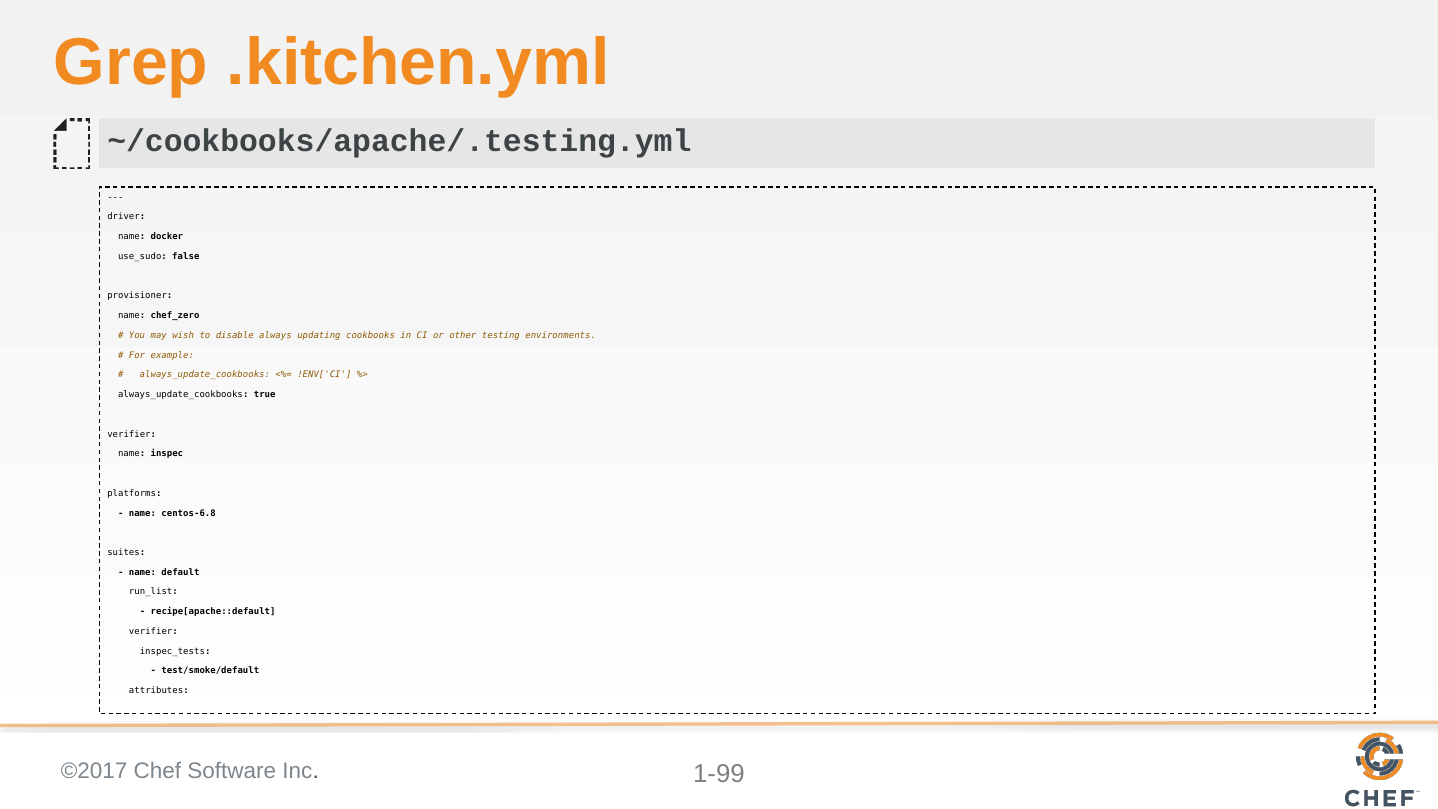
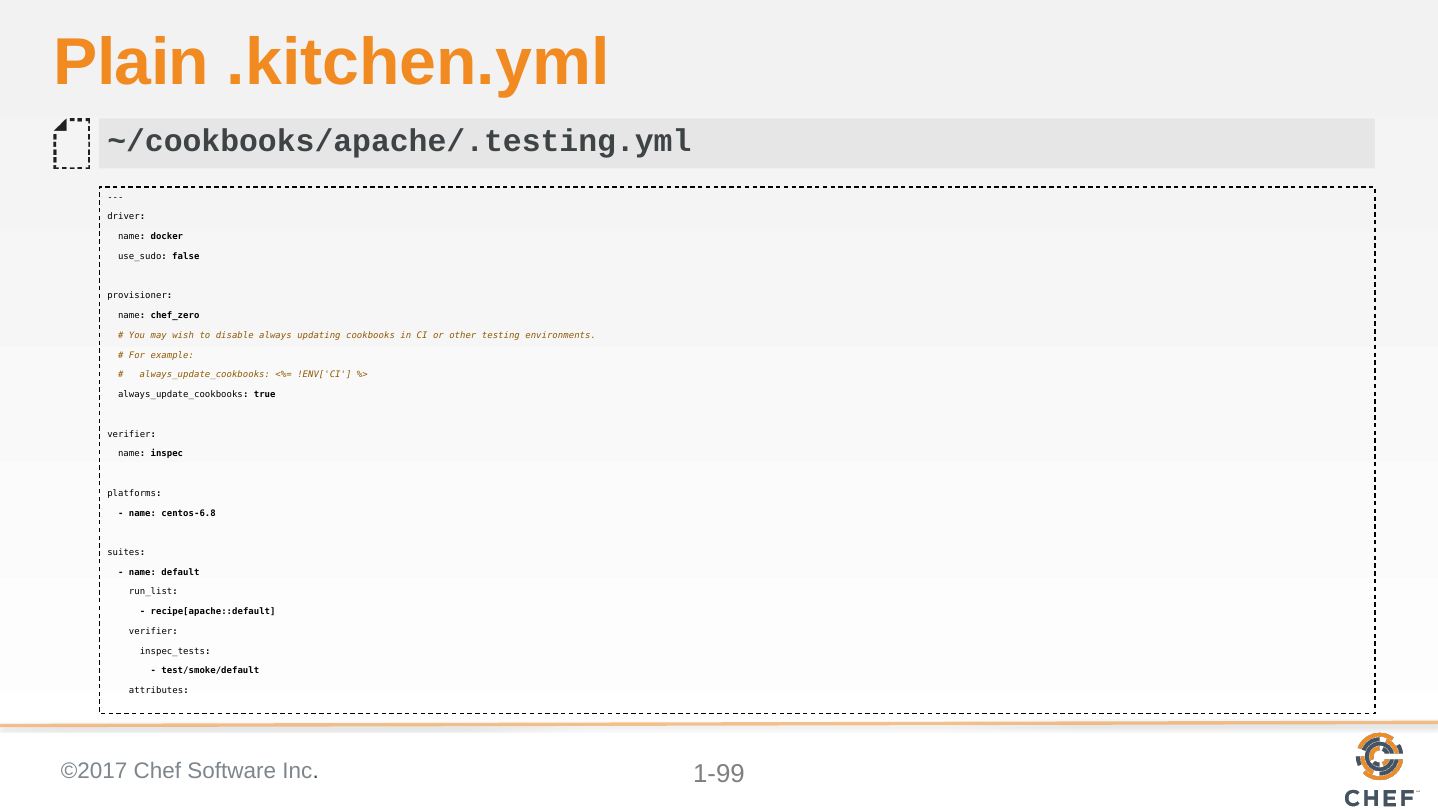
Grep: Grep -> Plain
